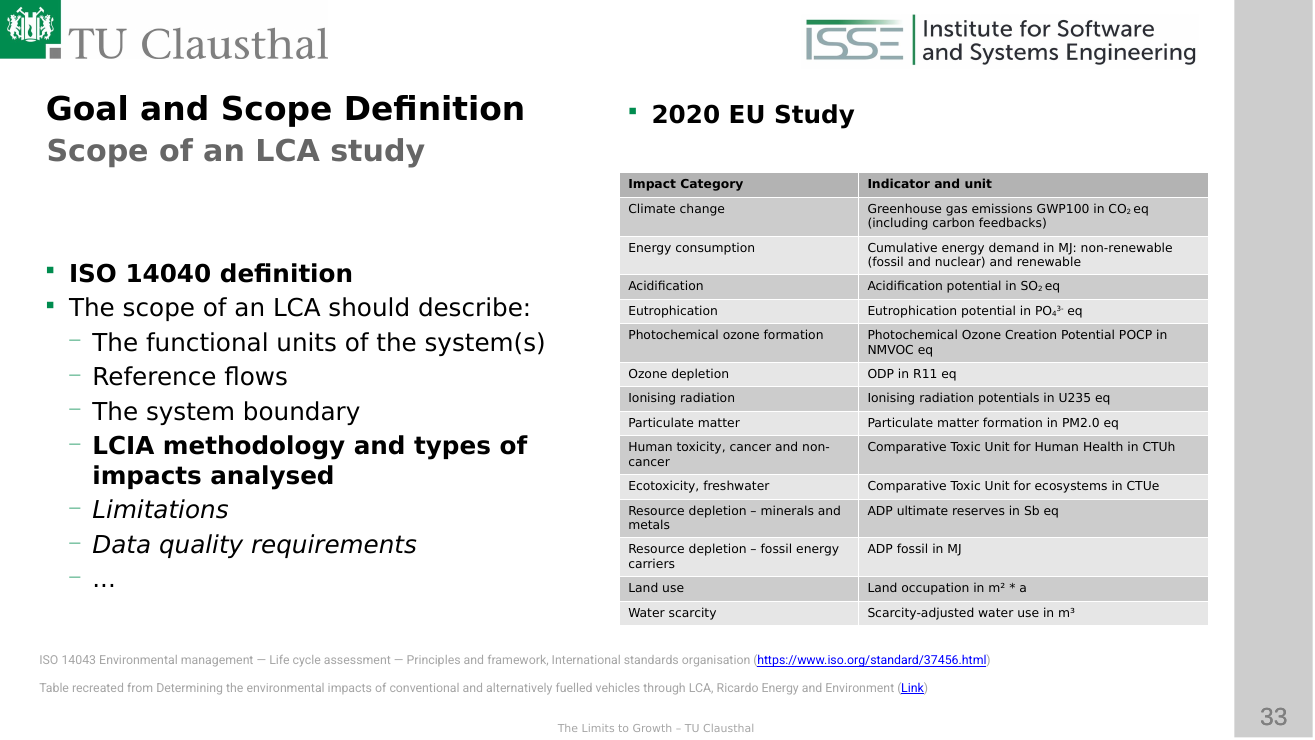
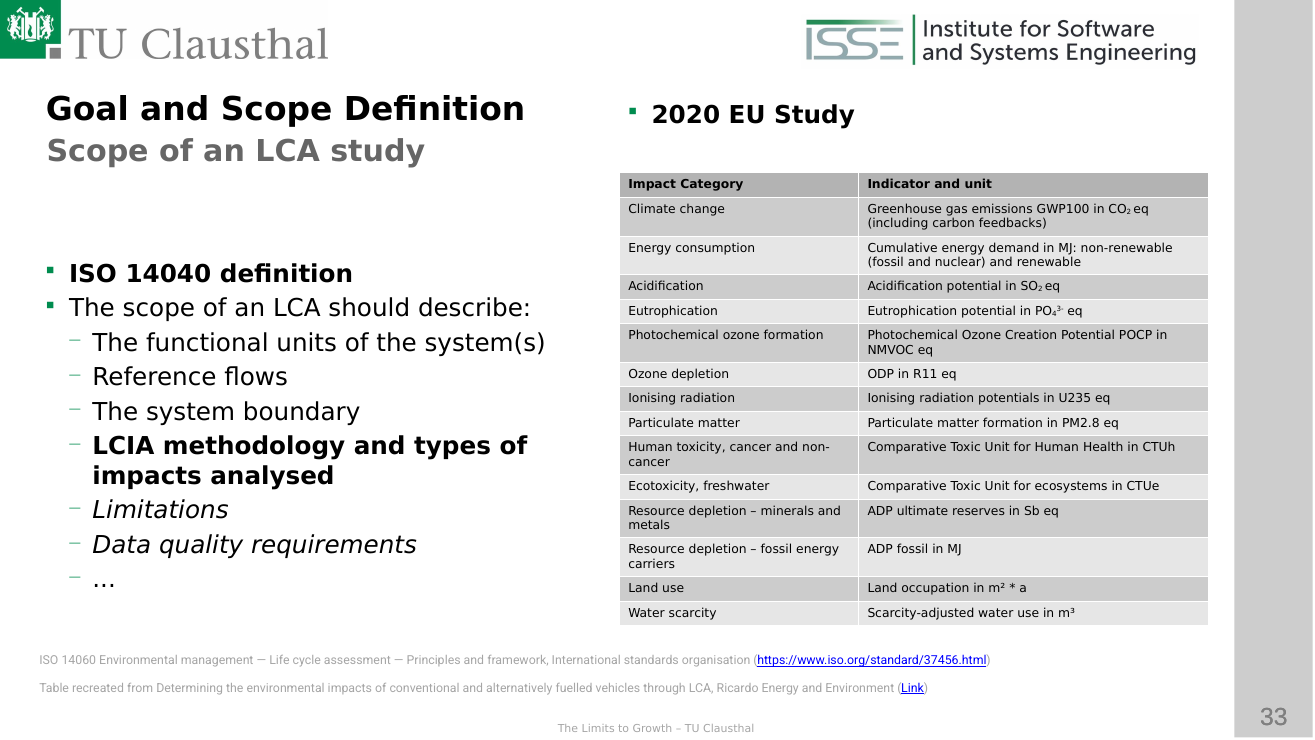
PM2.0: PM2.0 -> PM2.8
14043: 14043 -> 14060
